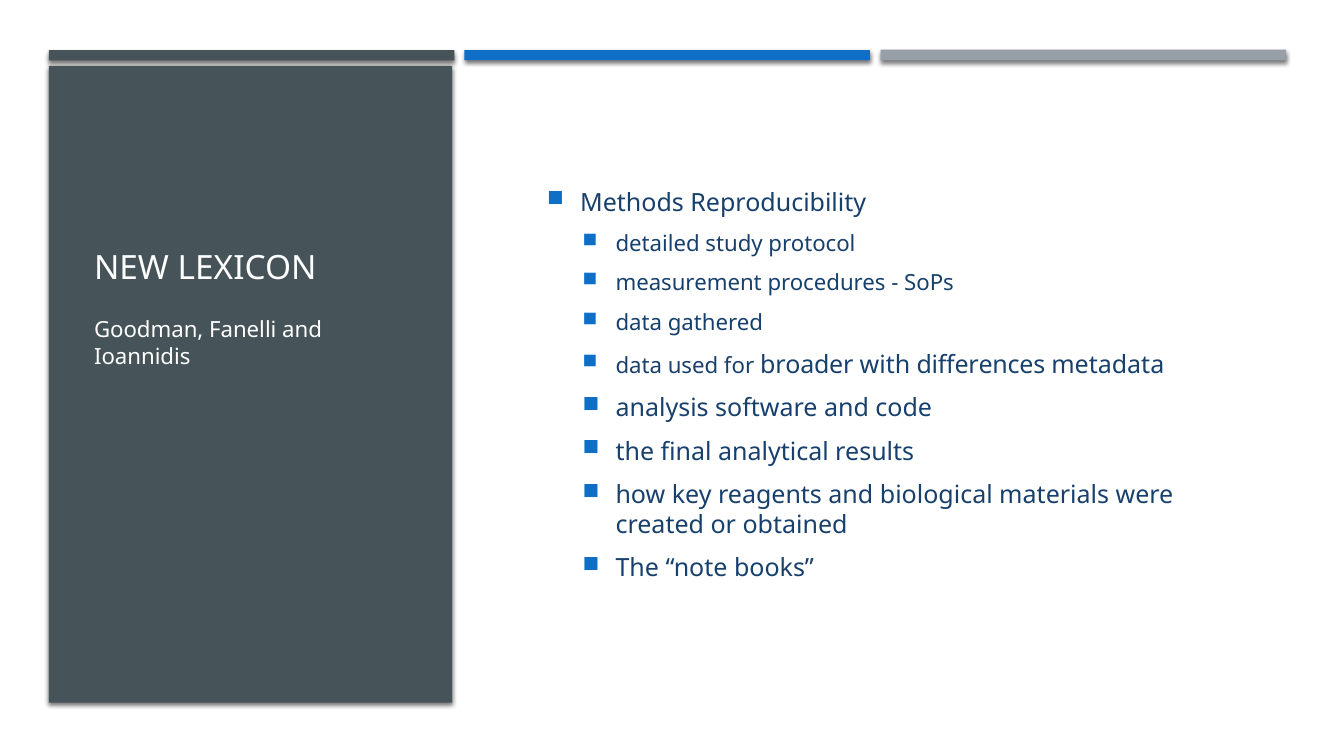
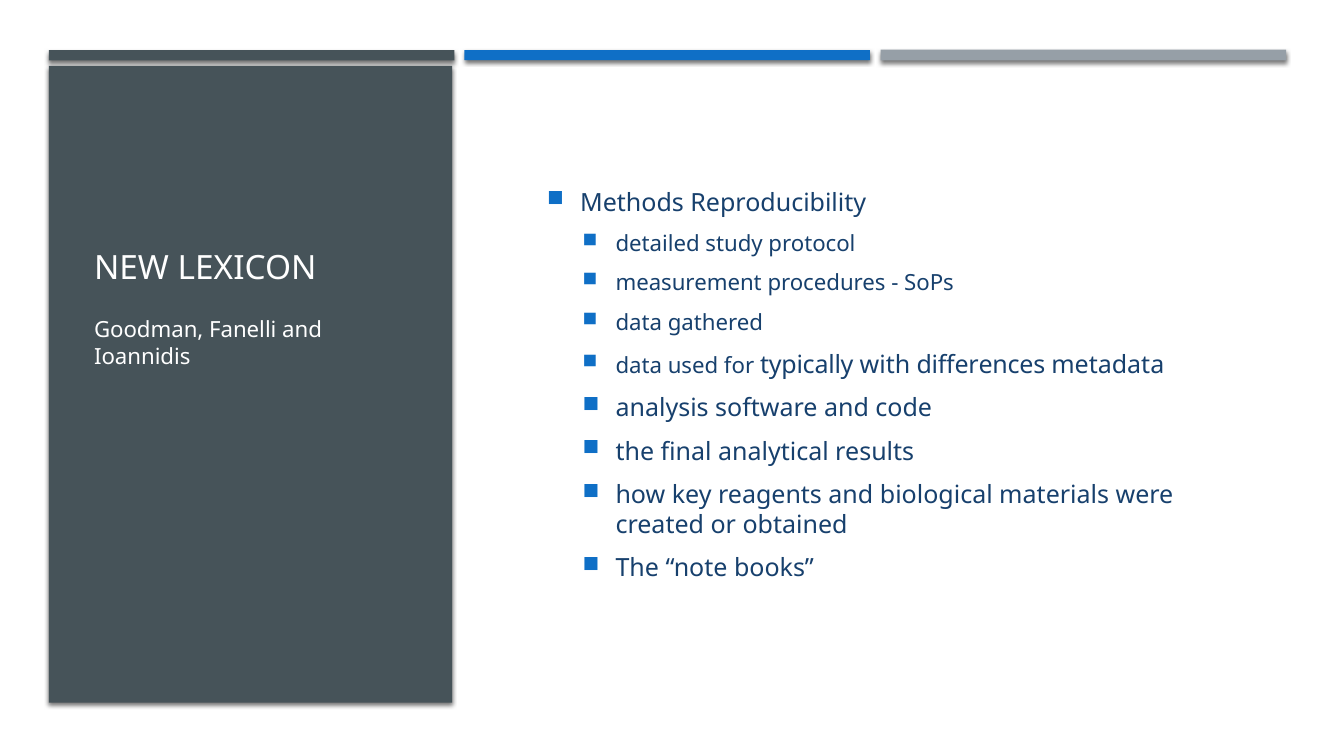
broader: broader -> typically
